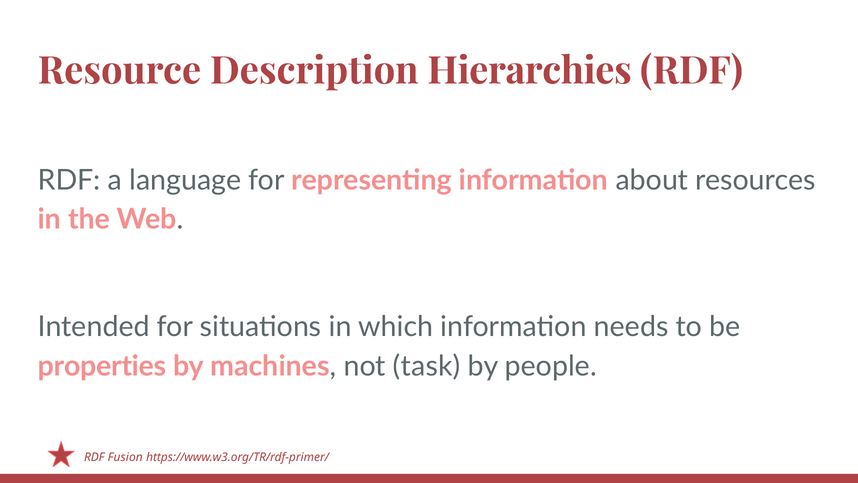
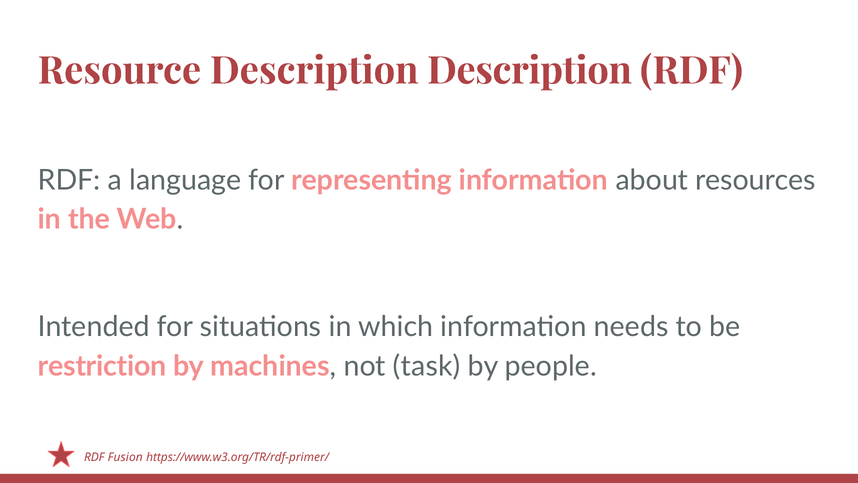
Description Hierarchies: Hierarchies -> Description
properties: properties -> restriction
